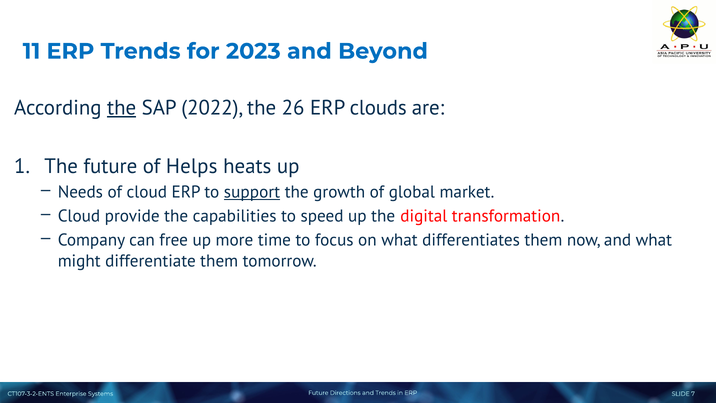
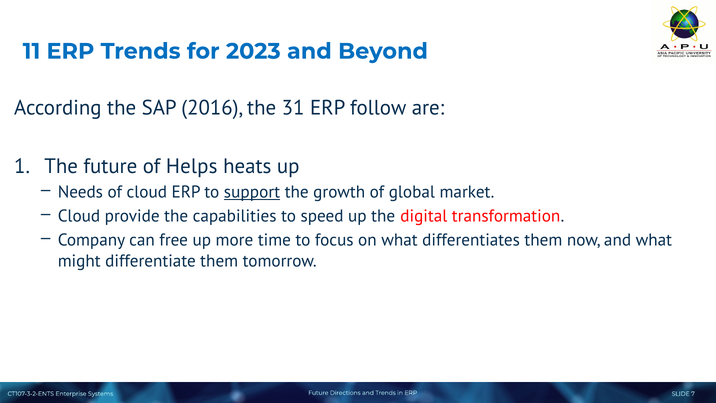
the at (122, 108) underline: present -> none
2022: 2022 -> 2016
26: 26 -> 31
clouds: clouds -> follow
